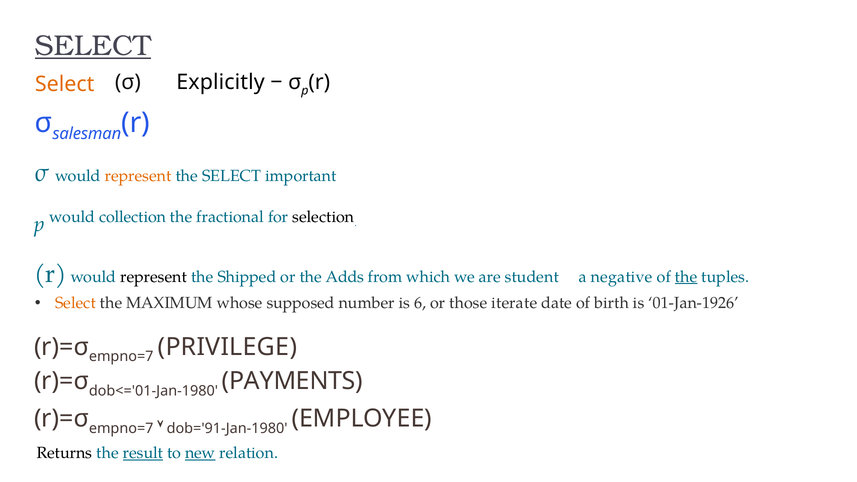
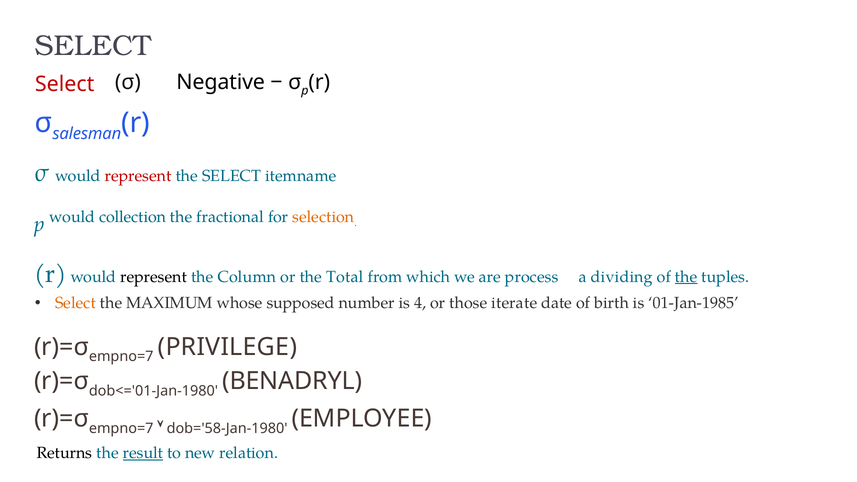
SELECT at (93, 46) underline: present -> none
Select at (65, 84) colour: orange -> red
Explicitly: Explicitly -> Negative
represent at (138, 176) colour: orange -> red
important: important -> itemname
selection colour: black -> orange
Shipped: Shipped -> Column
Adds: Adds -> Total
student: student -> process
negative: negative -> dividing
6: 6 -> 4
01-Jan-1926: 01-Jan-1926 -> 01-Jan-1985
PAYMENTS: PAYMENTS -> BENADRYL
dob='91-Jan-1980: dob='91-Jan-1980 -> dob='58-Jan-1980
new underline: present -> none
